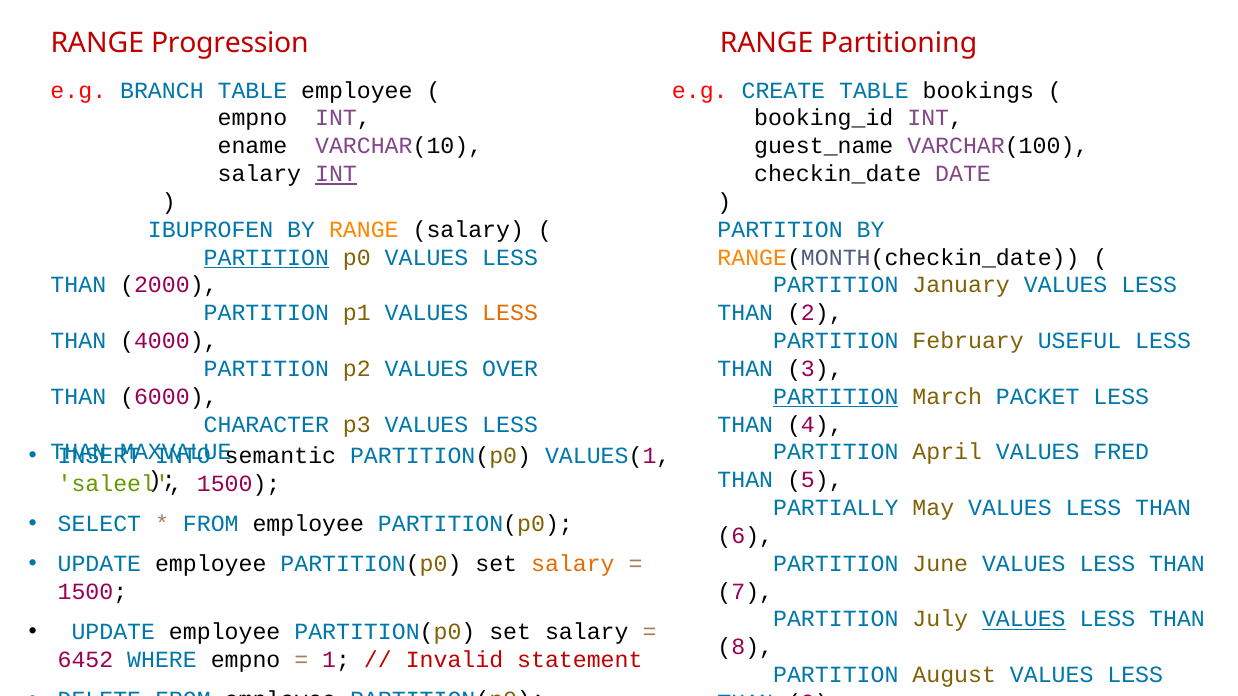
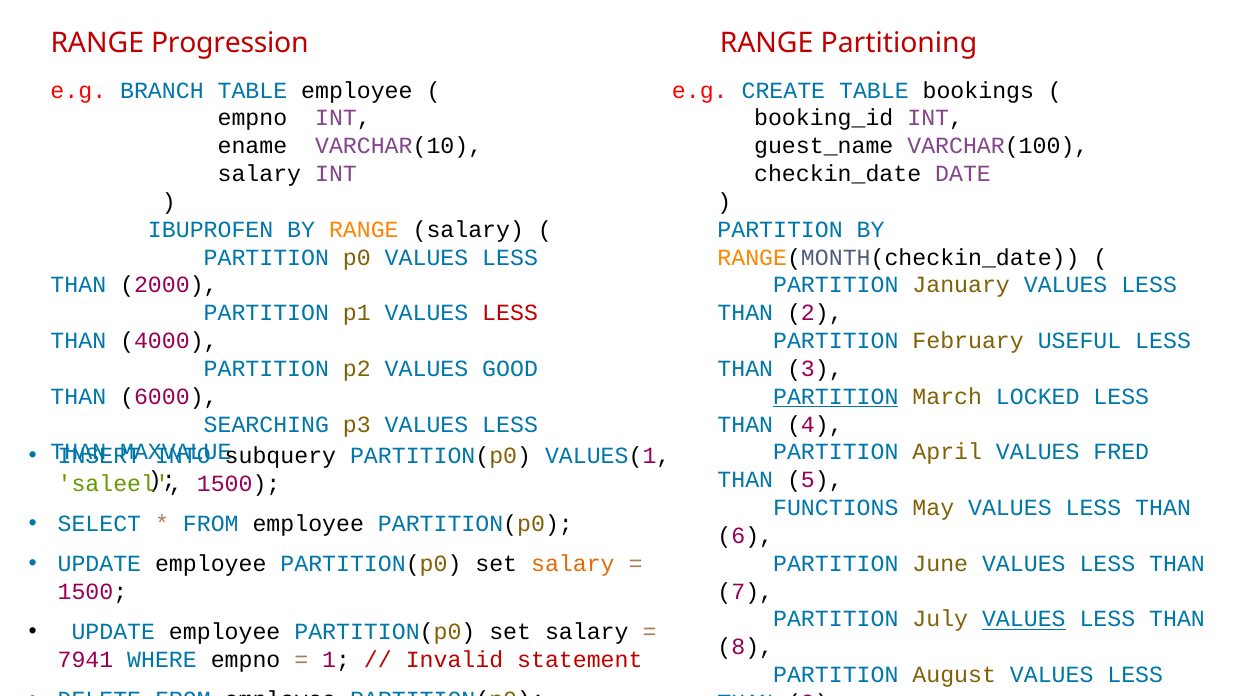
INT at (336, 174) underline: present -> none
PARTITION at (266, 258) underline: present -> none
LESS at (510, 313) colour: orange -> red
OVER: OVER -> GOOD
PACKET: PACKET -> LOCKED
CHARACTER: CHARACTER -> SEARCHING
semantic: semantic -> subquery
PARTIALLY: PARTIALLY -> FUNCTIONS
6452: 6452 -> 7941
